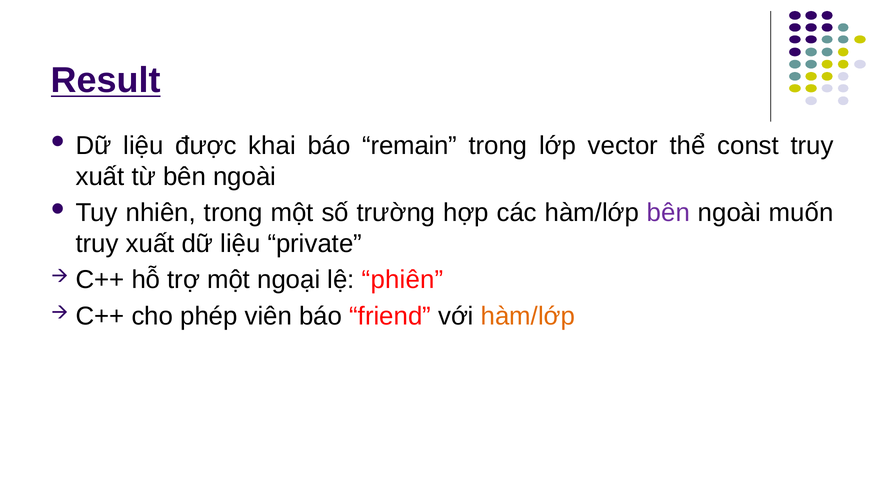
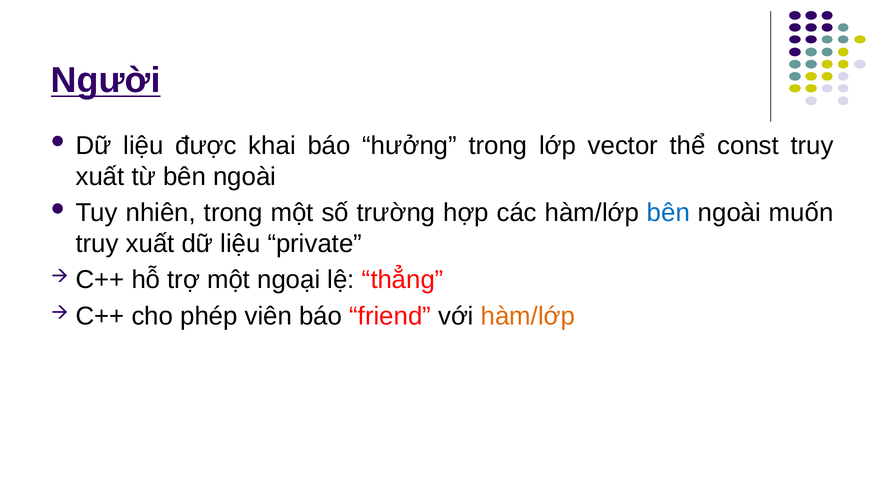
Result: Result -> Người
remain: remain -> hưởng
bên at (668, 213) colour: purple -> blue
phiên: phiên -> thẳng
